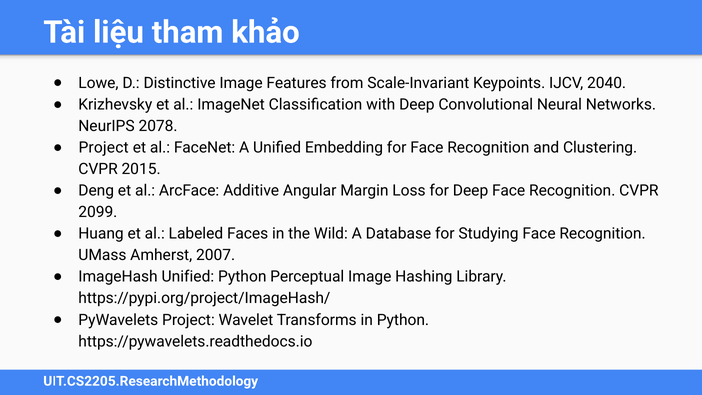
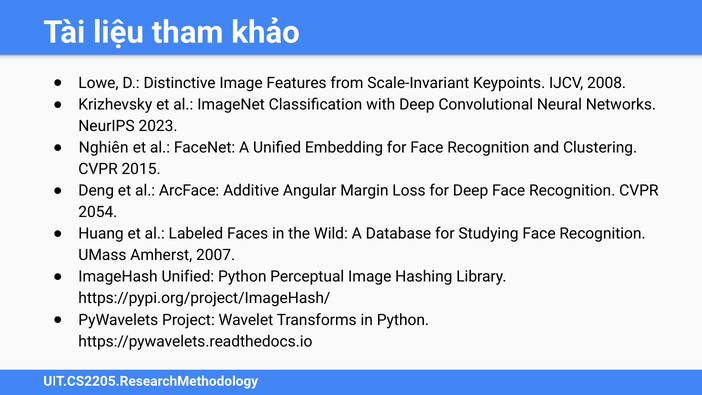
2040: 2040 -> 2008
2078: 2078 -> 2023
Project at (104, 148): Project -> Nghiên
2099: 2099 -> 2054
